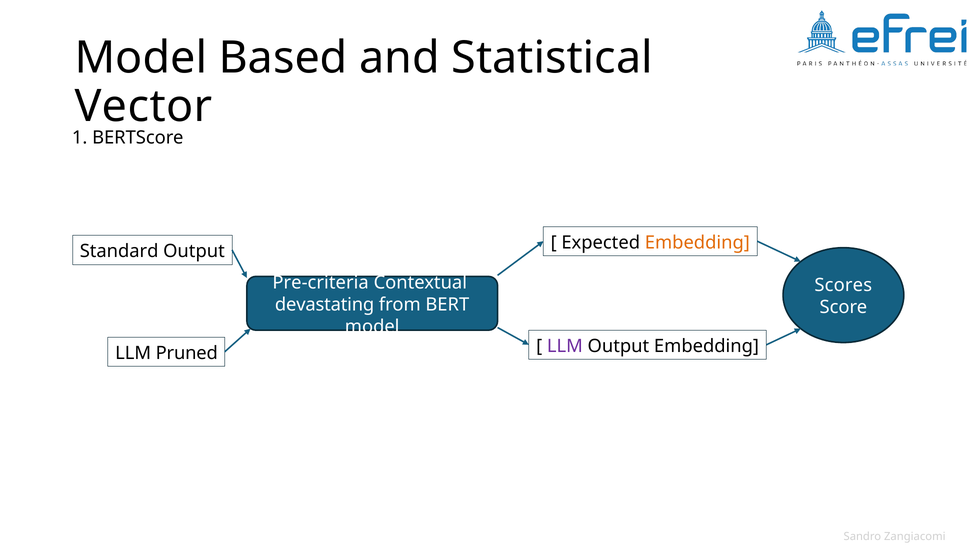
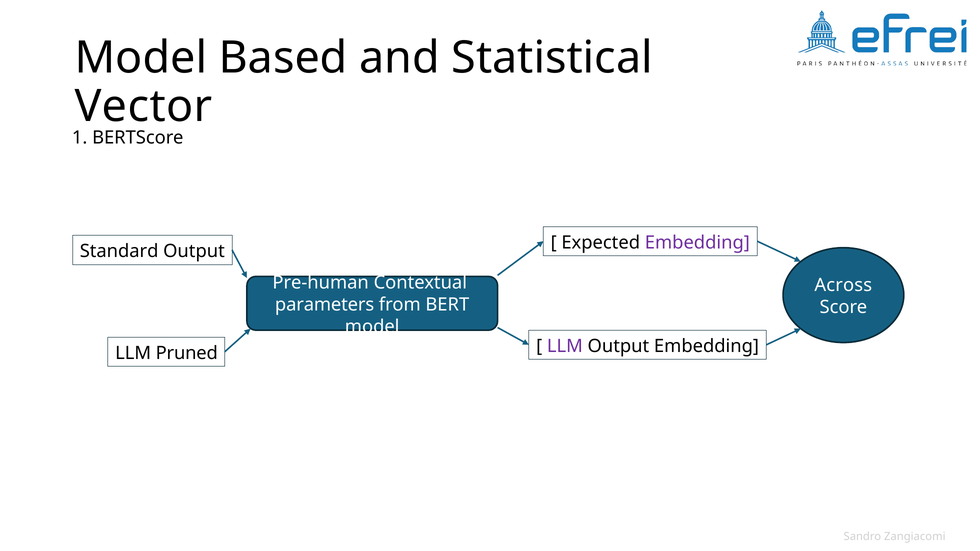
Embedding at (697, 243) colour: orange -> purple
Pre-criteria: Pre-criteria -> Pre-human
Scores: Scores -> Across
devastating: devastating -> parameters
